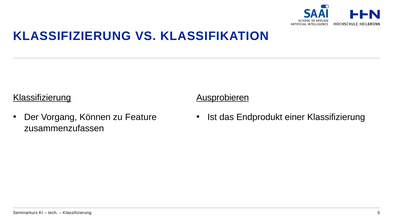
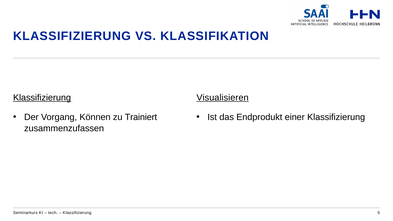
Ausprobieren: Ausprobieren -> Visualisieren
Feature: Feature -> Trainiert
